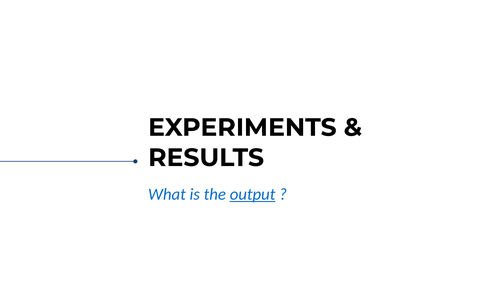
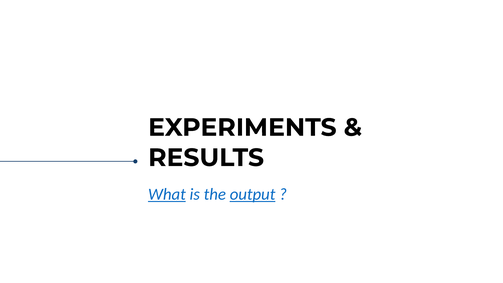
What underline: none -> present
